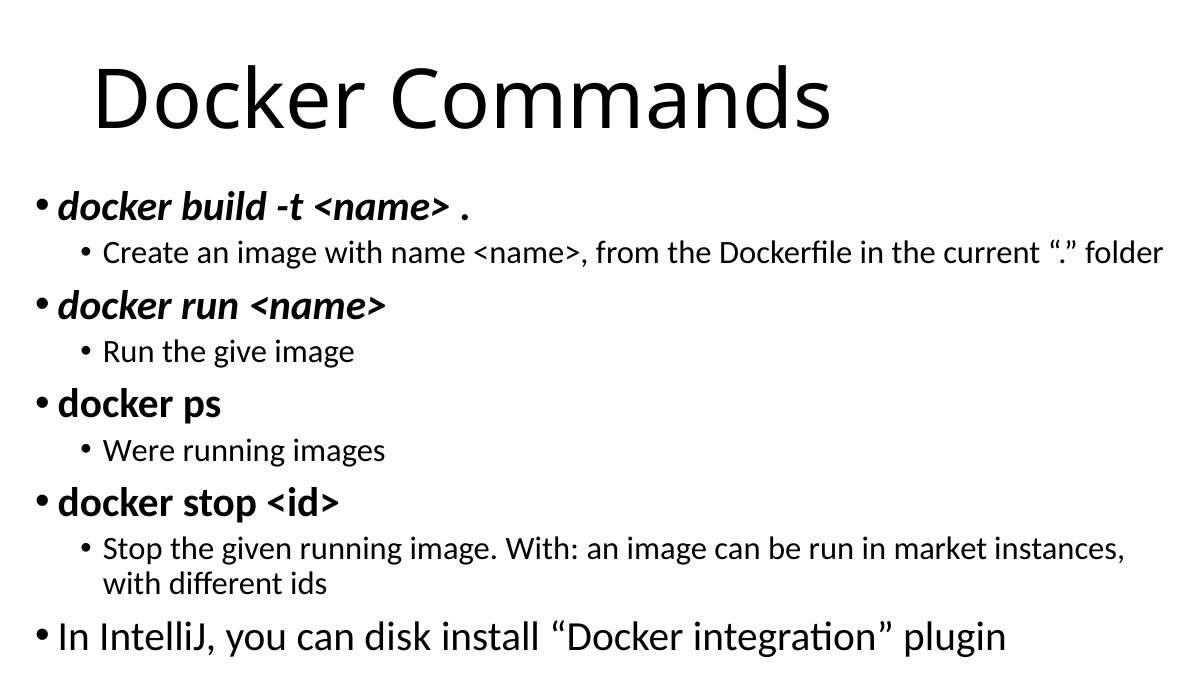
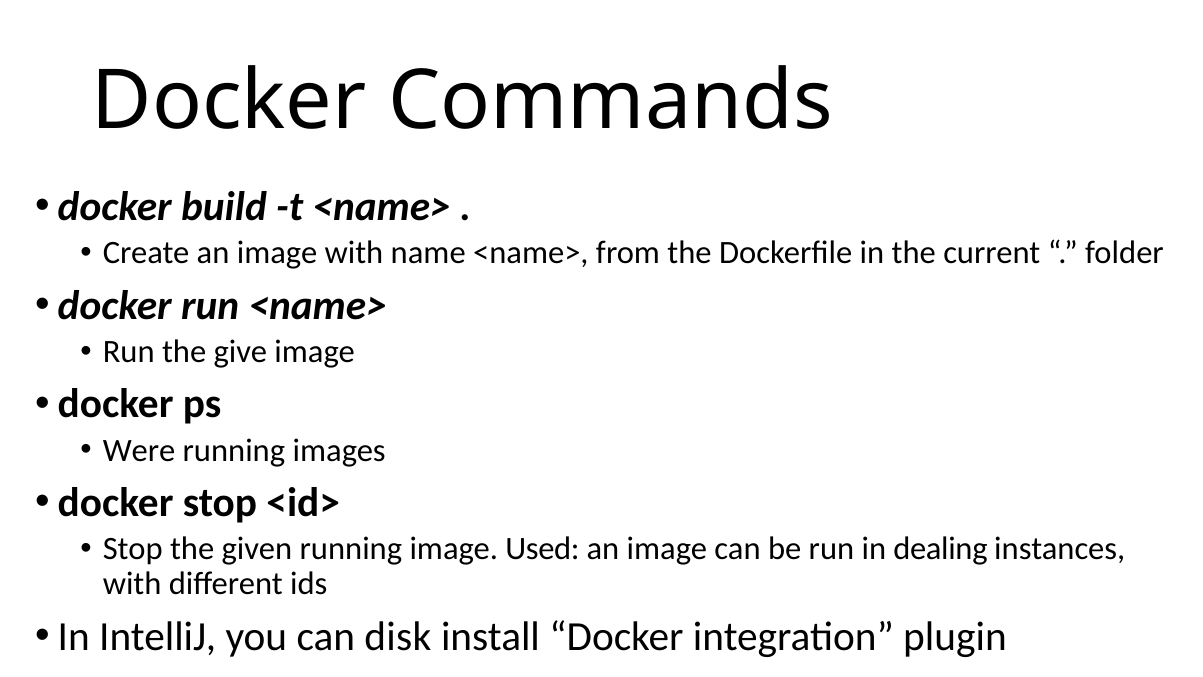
running image With: With -> Used
market: market -> dealing
